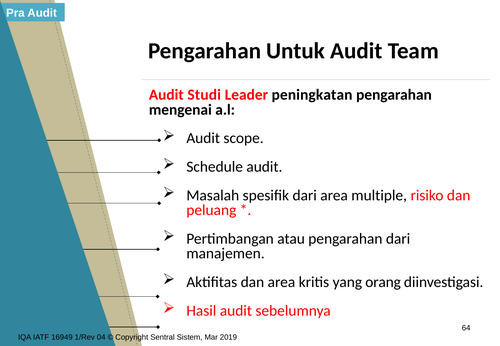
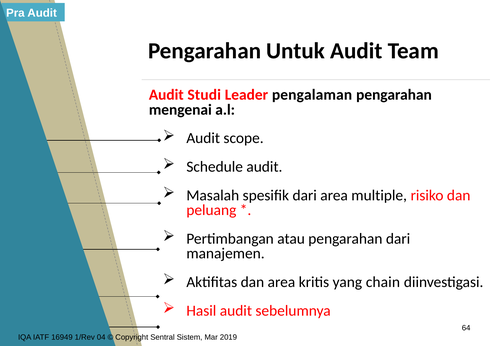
peningkatan: peningkatan -> pengalaman
orang: orang -> chain
